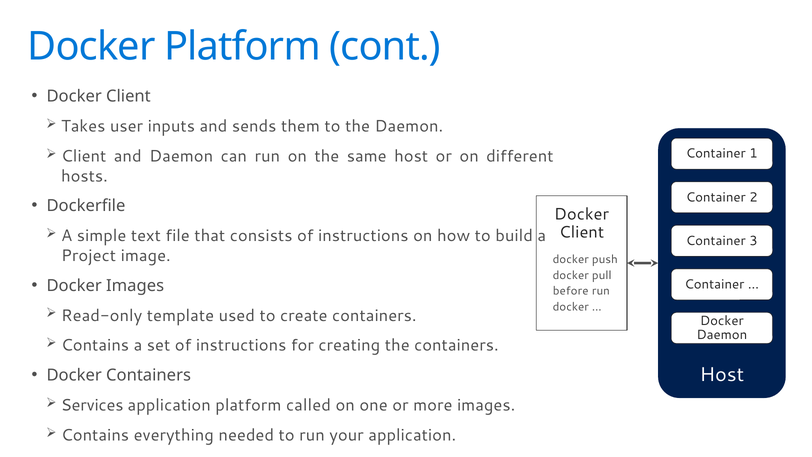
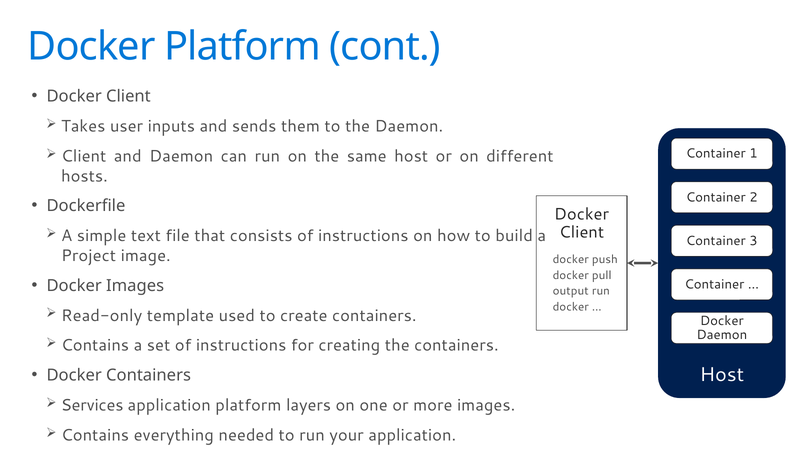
before: before -> output
called: called -> layers
